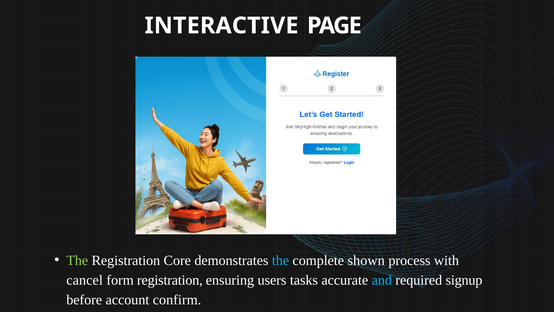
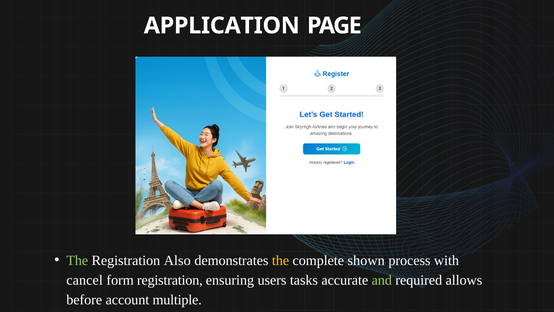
INTERACTIVE: INTERACTIVE -> APPLICATION
Core: Core -> Also
the at (281, 260) colour: light blue -> yellow
and colour: light blue -> light green
signup: signup -> allows
confirm: confirm -> multiple
